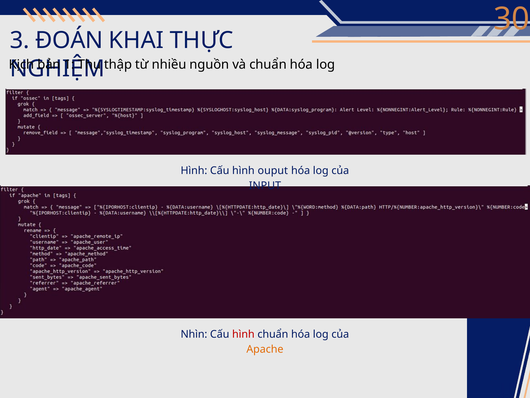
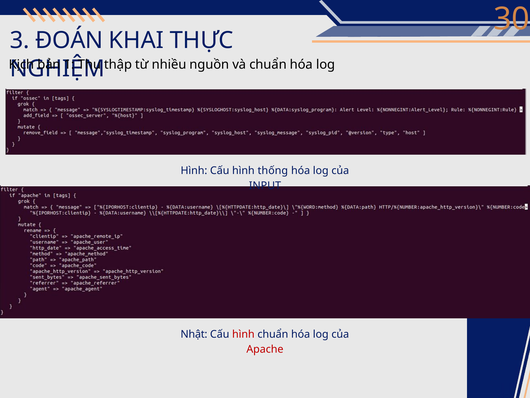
ouput: ouput -> thống
Nhìn: Nhìn -> Nhật
Apache colour: orange -> red
